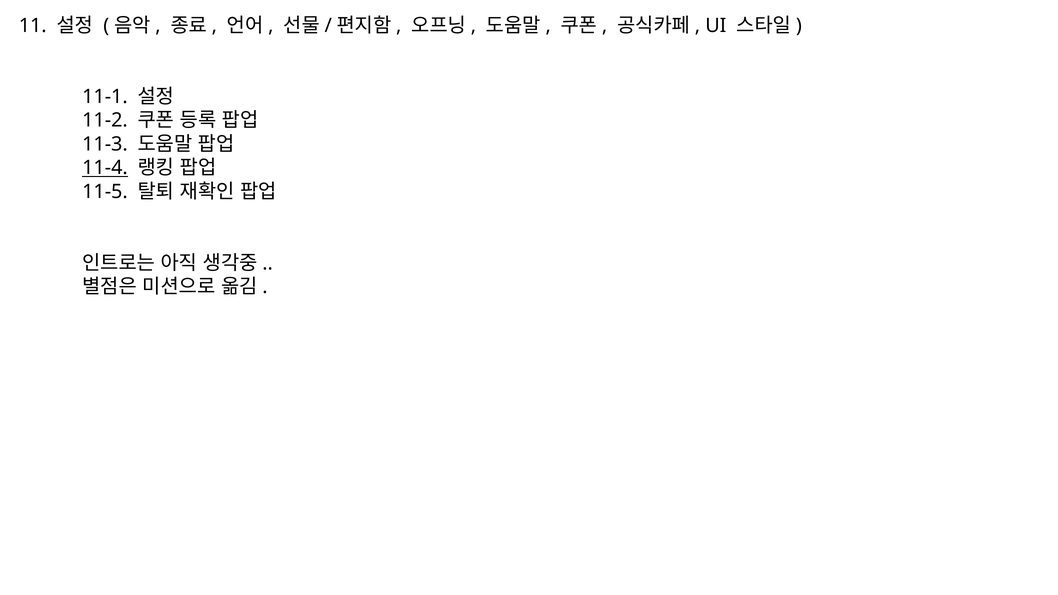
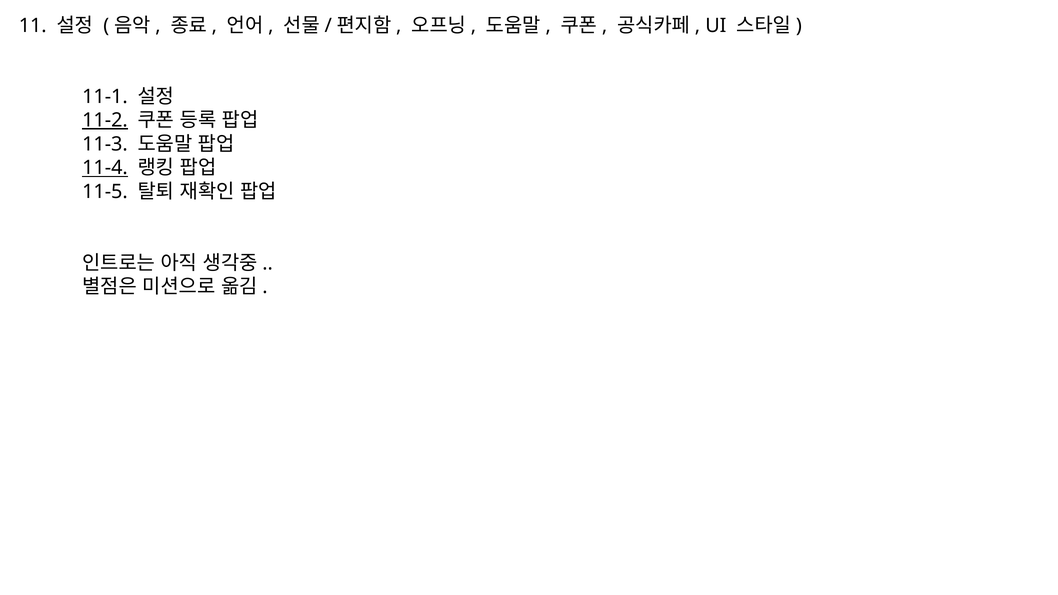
11-2 underline: none -> present
